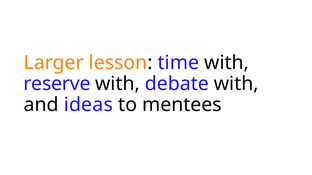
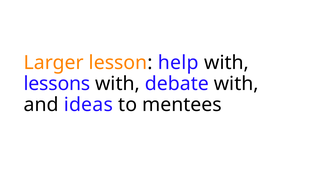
time: time -> help
reserve: reserve -> lessons
